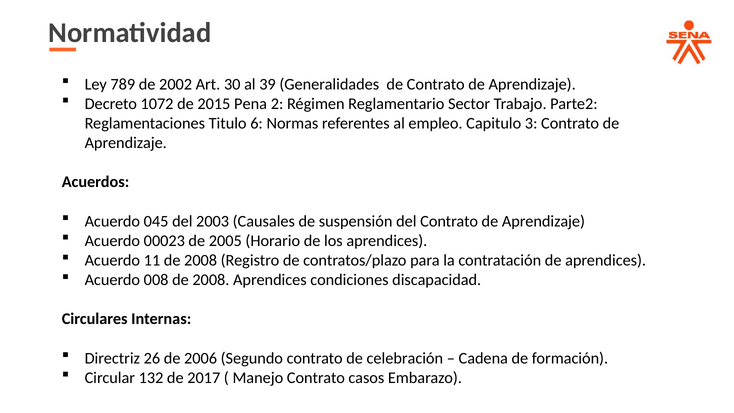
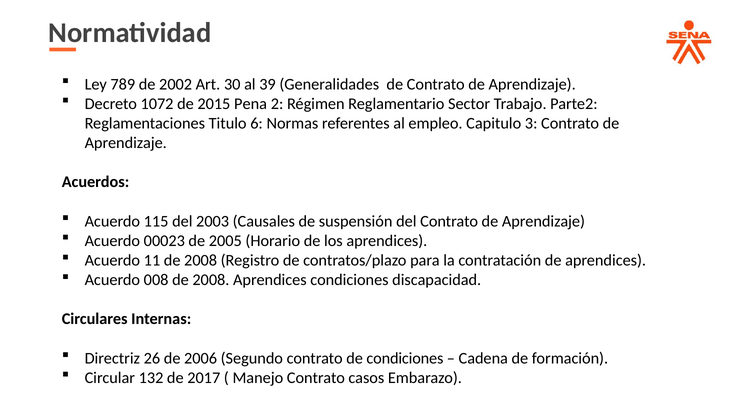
045: 045 -> 115
de celebración: celebración -> condiciones
